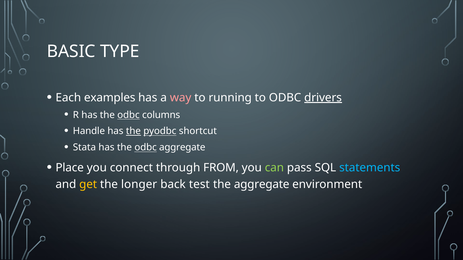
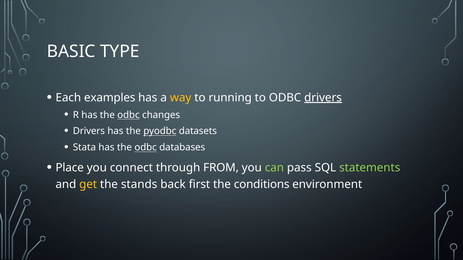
way colour: pink -> yellow
columns: columns -> changes
Handle at (89, 131): Handle -> Drivers
the at (133, 131) underline: present -> none
shortcut: shortcut -> datasets
odbc aggregate: aggregate -> databases
statements colour: light blue -> light green
longer: longer -> stands
test: test -> first
the aggregate: aggregate -> conditions
